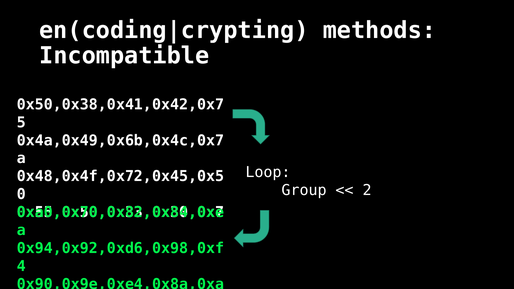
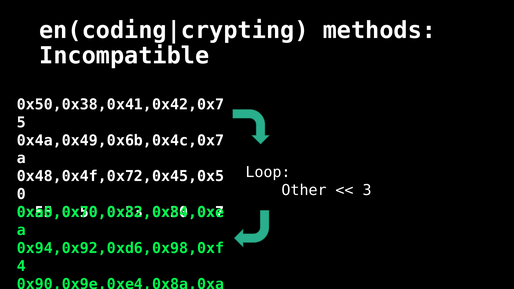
Group: Group -> Other
2 at (367, 190): 2 -> 3
